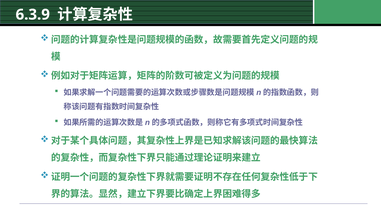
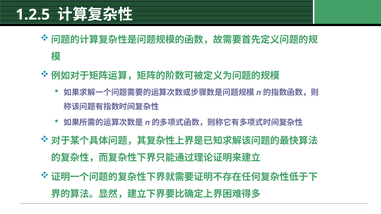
6.3.9: 6.3.9 -> 1.2.5
